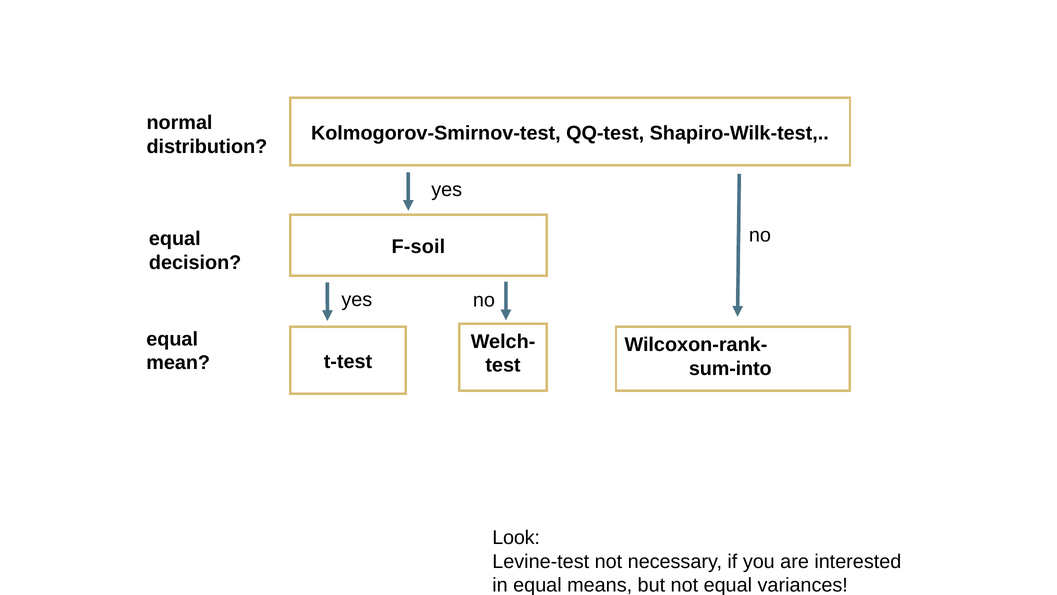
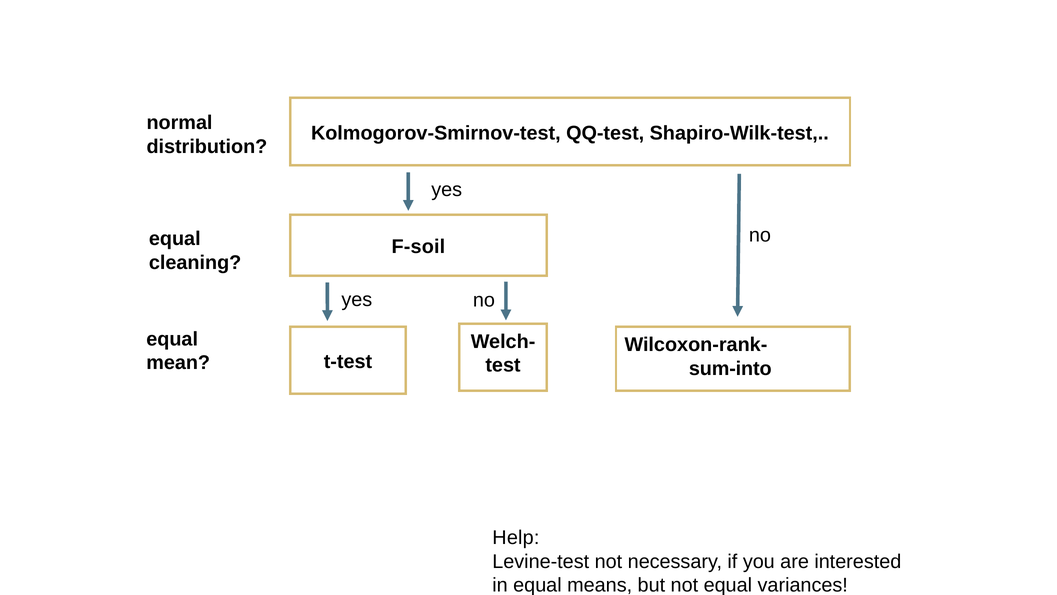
decision: decision -> cleaning
Look: Look -> Help
